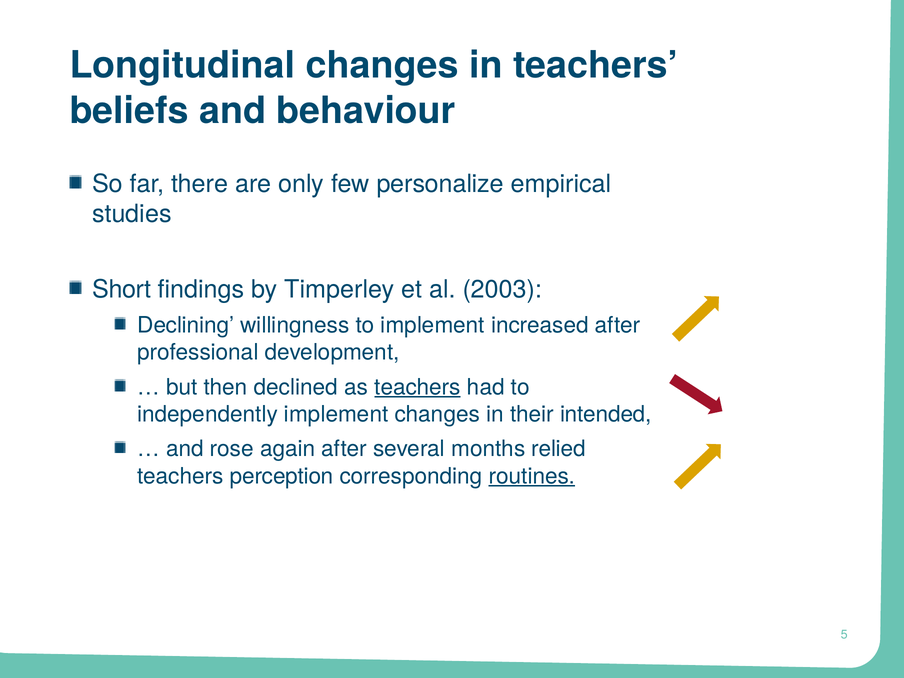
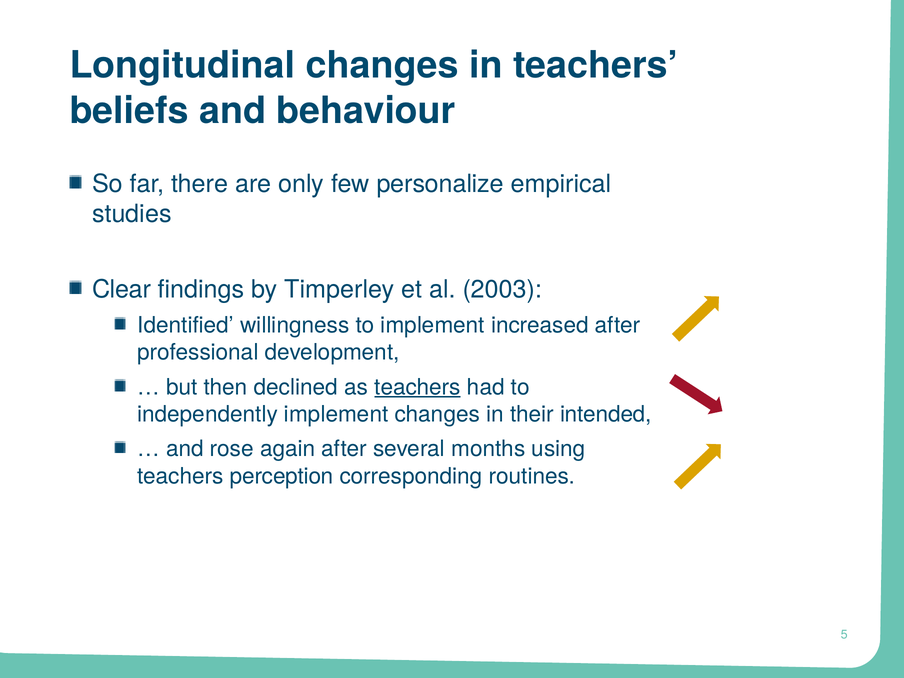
Short: Short -> Clear
Declining: Declining -> Identified
relied: relied -> using
routines underline: present -> none
